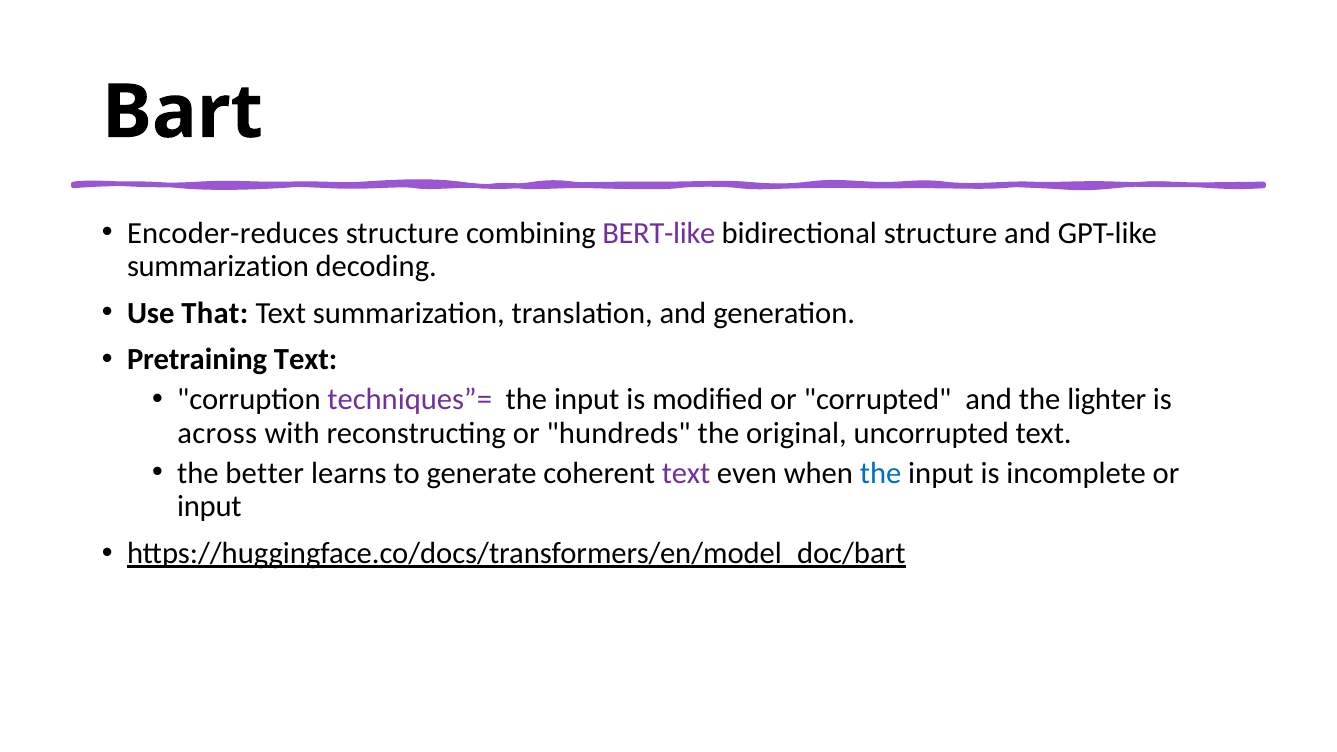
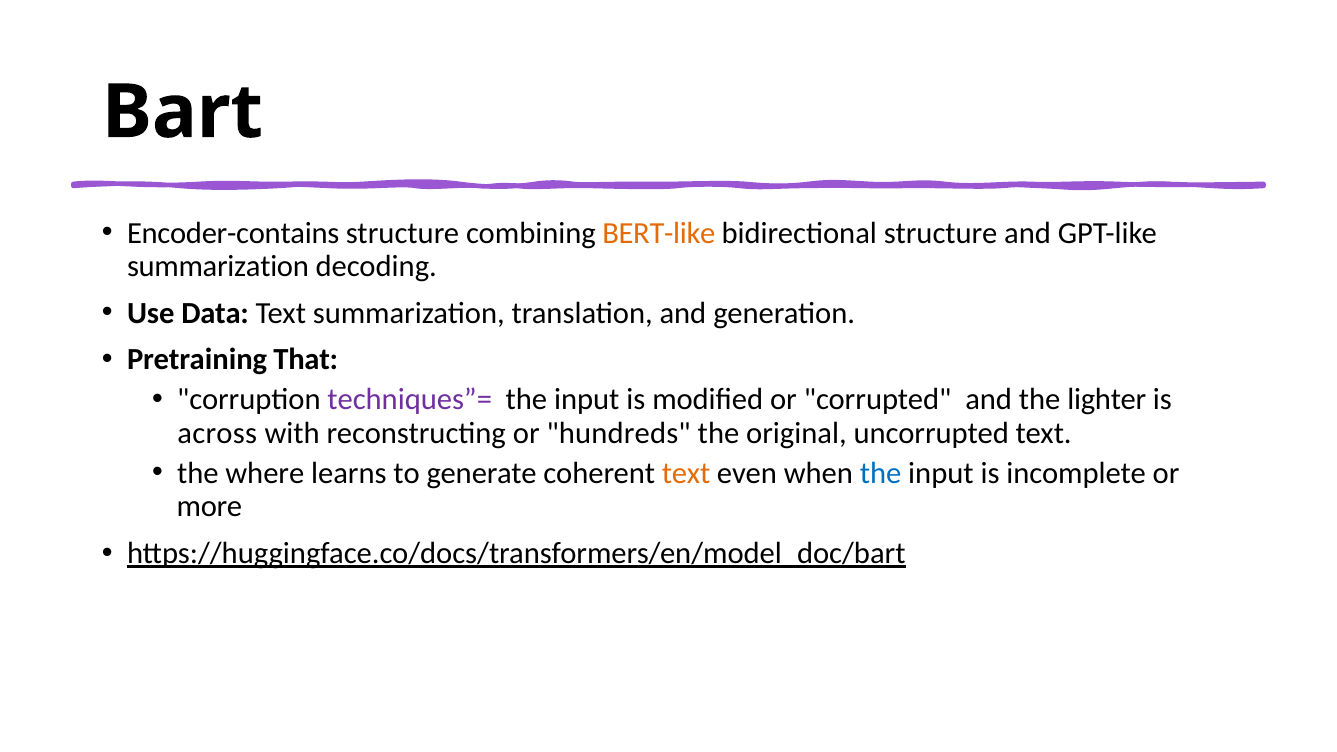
Encoder-reduces: Encoder-reduces -> Encoder-contains
BERT-like colour: purple -> orange
That: That -> Data
Pretraining Text: Text -> That
better: better -> where
text at (686, 473) colour: purple -> orange
input at (209, 506): input -> more
